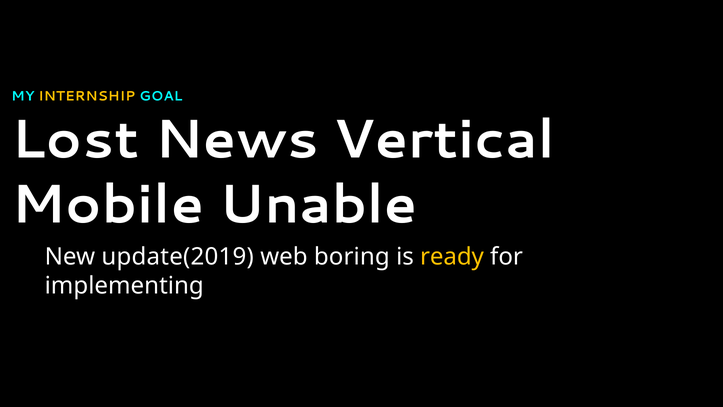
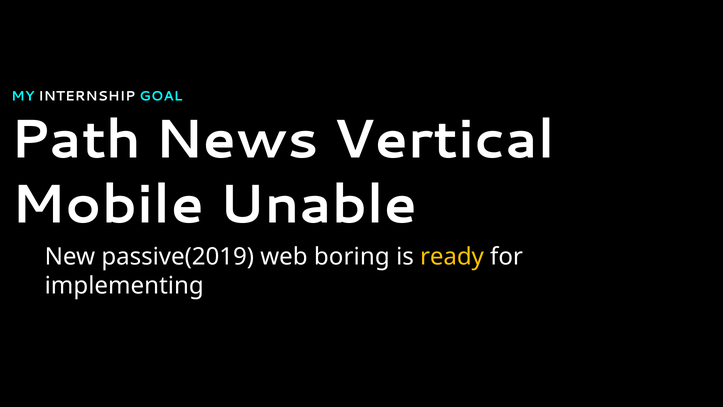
INTERNSHIP colour: yellow -> white
Lost: Lost -> Path
update(2019: update(2019 -> passive(2019
